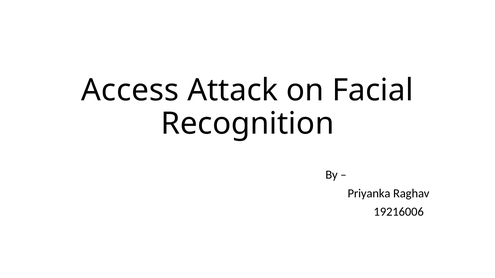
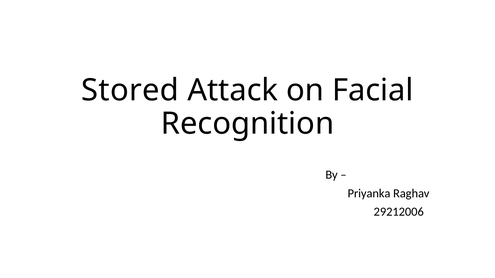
Access: Access -> Stored
19216006: 19216006 -> 29212006
